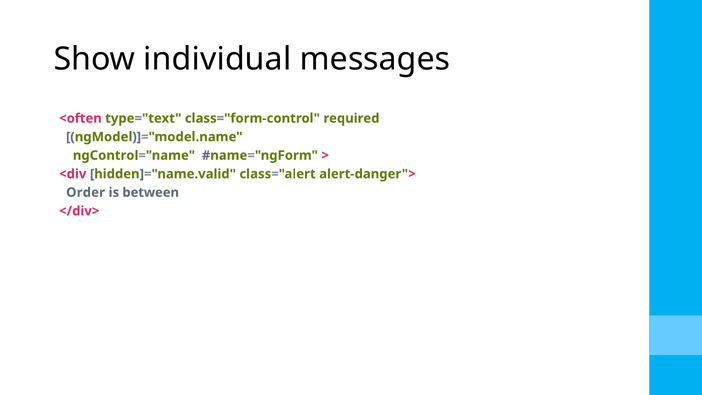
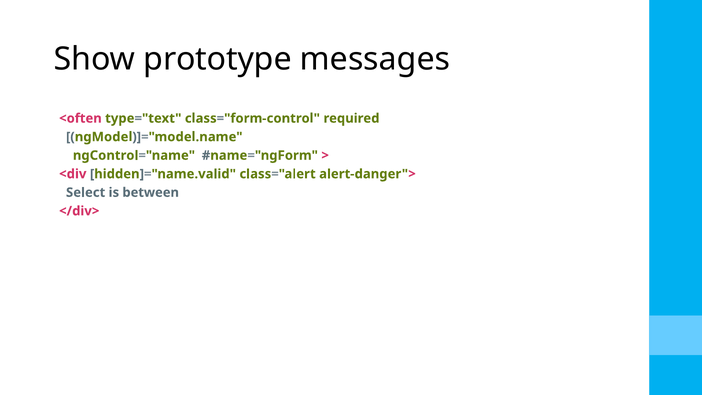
individual: individual -> prototype
Order: Order -> Select
